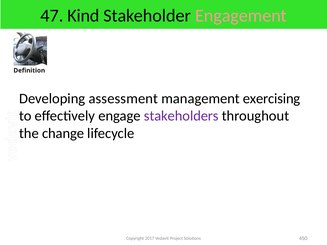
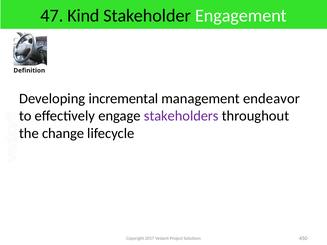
Engagement colour: pink -> white
assessment: assessment -> incremental
exercising: exercising -> endeavor
